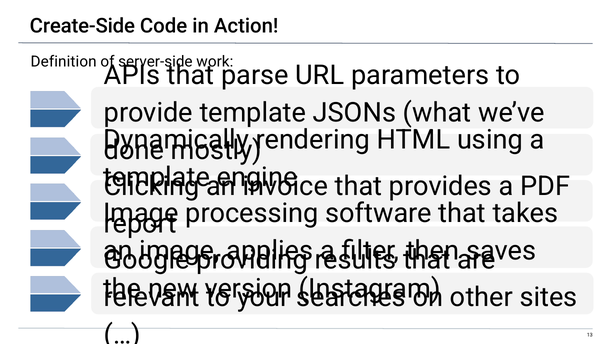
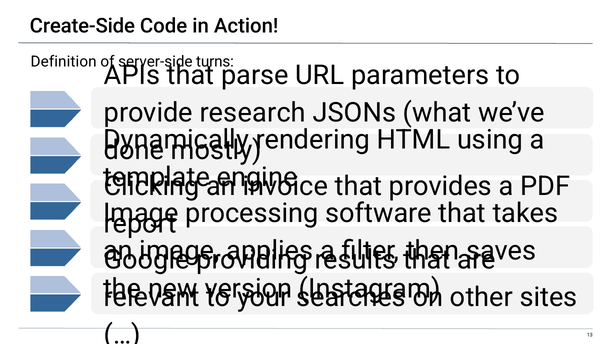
work: work -> turns
provide template: template -> research
